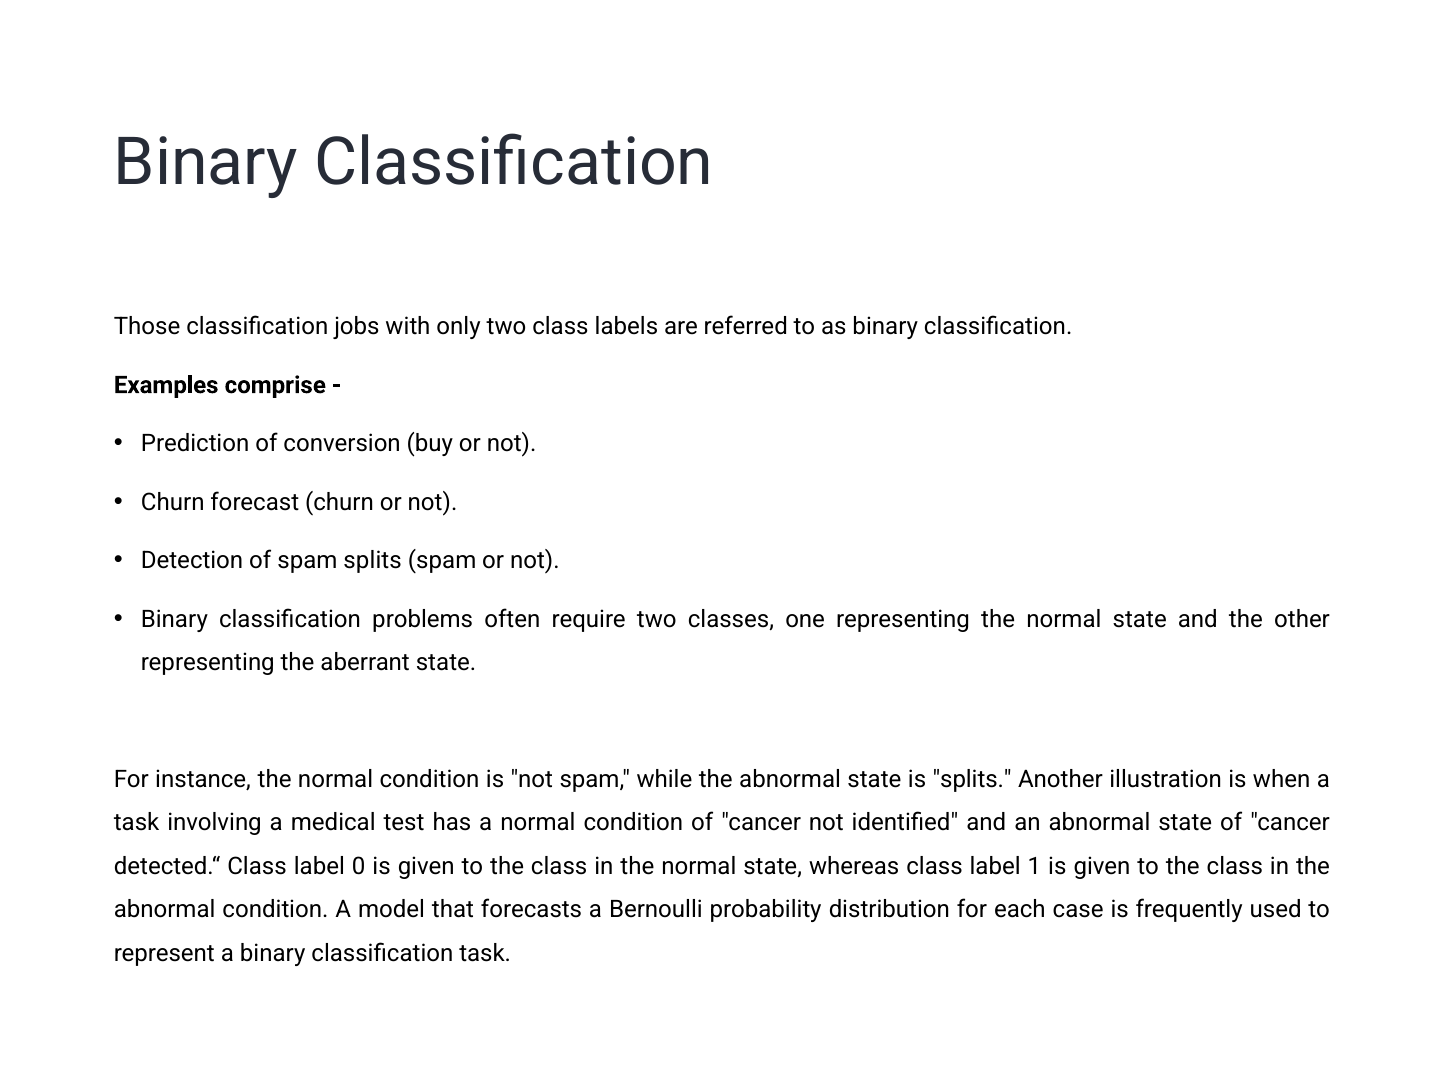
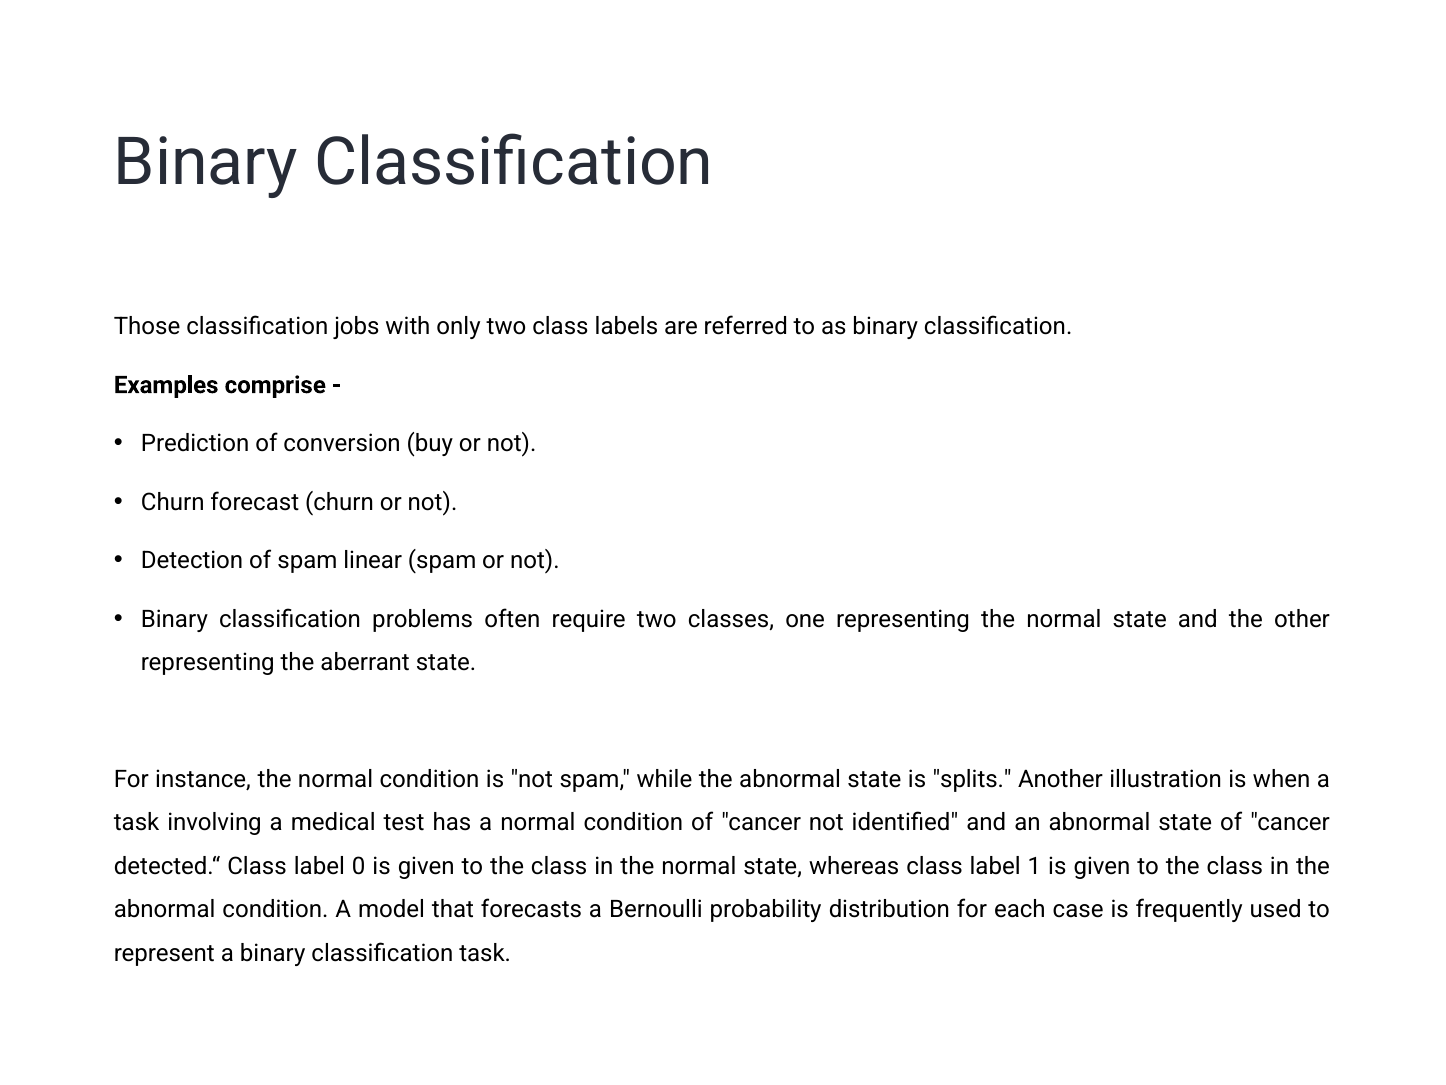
spam splits: splits -> linear
